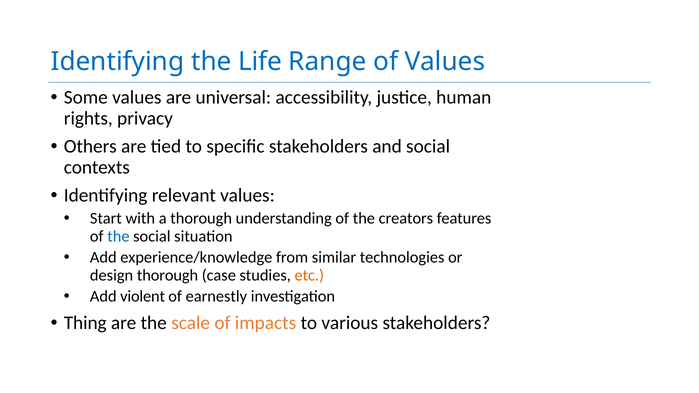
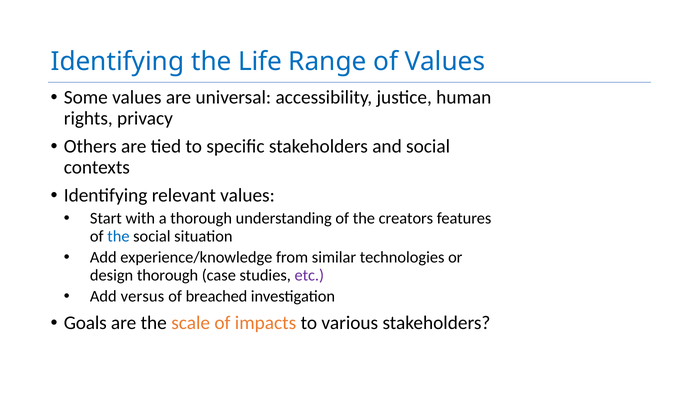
etc colour: orange -> purple
violent: violent -> versus
earnestly: earnestly -> breached
Thing: Thing -> Goals
